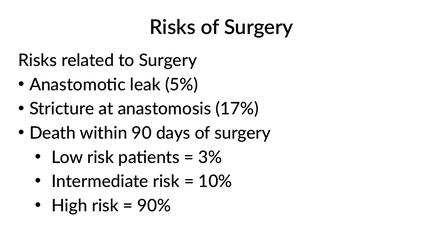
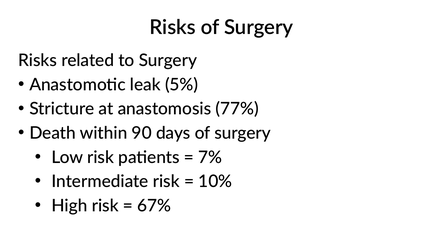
17%: 17% -> 77%
3%: 3% -> 7%
90%: 90% -> 67%
